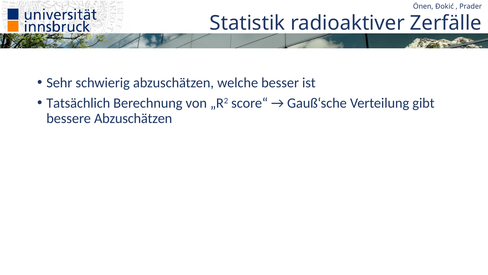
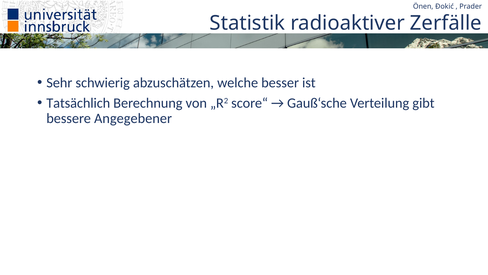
bessere Abzuschätzen: Abzuschätzen -> Angegebener
